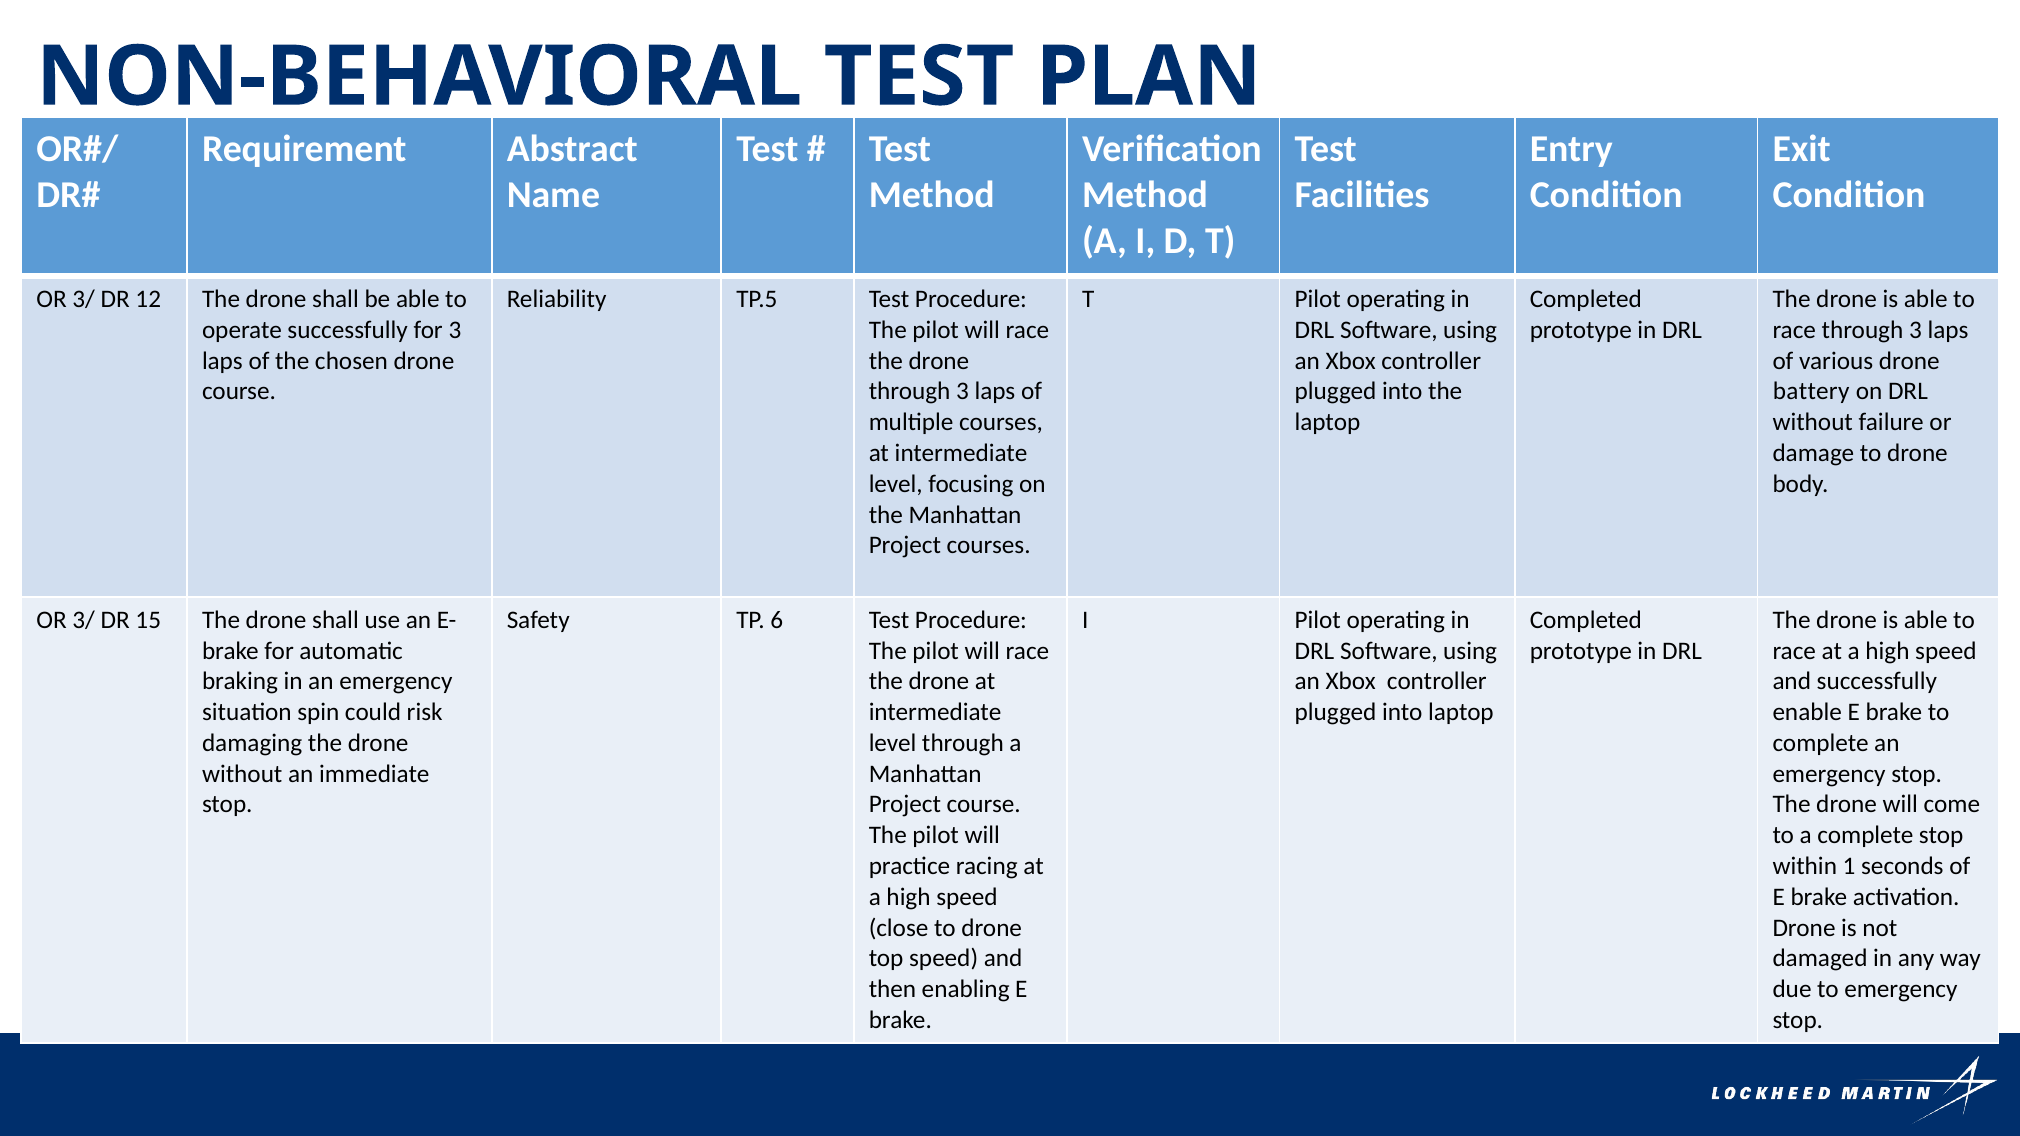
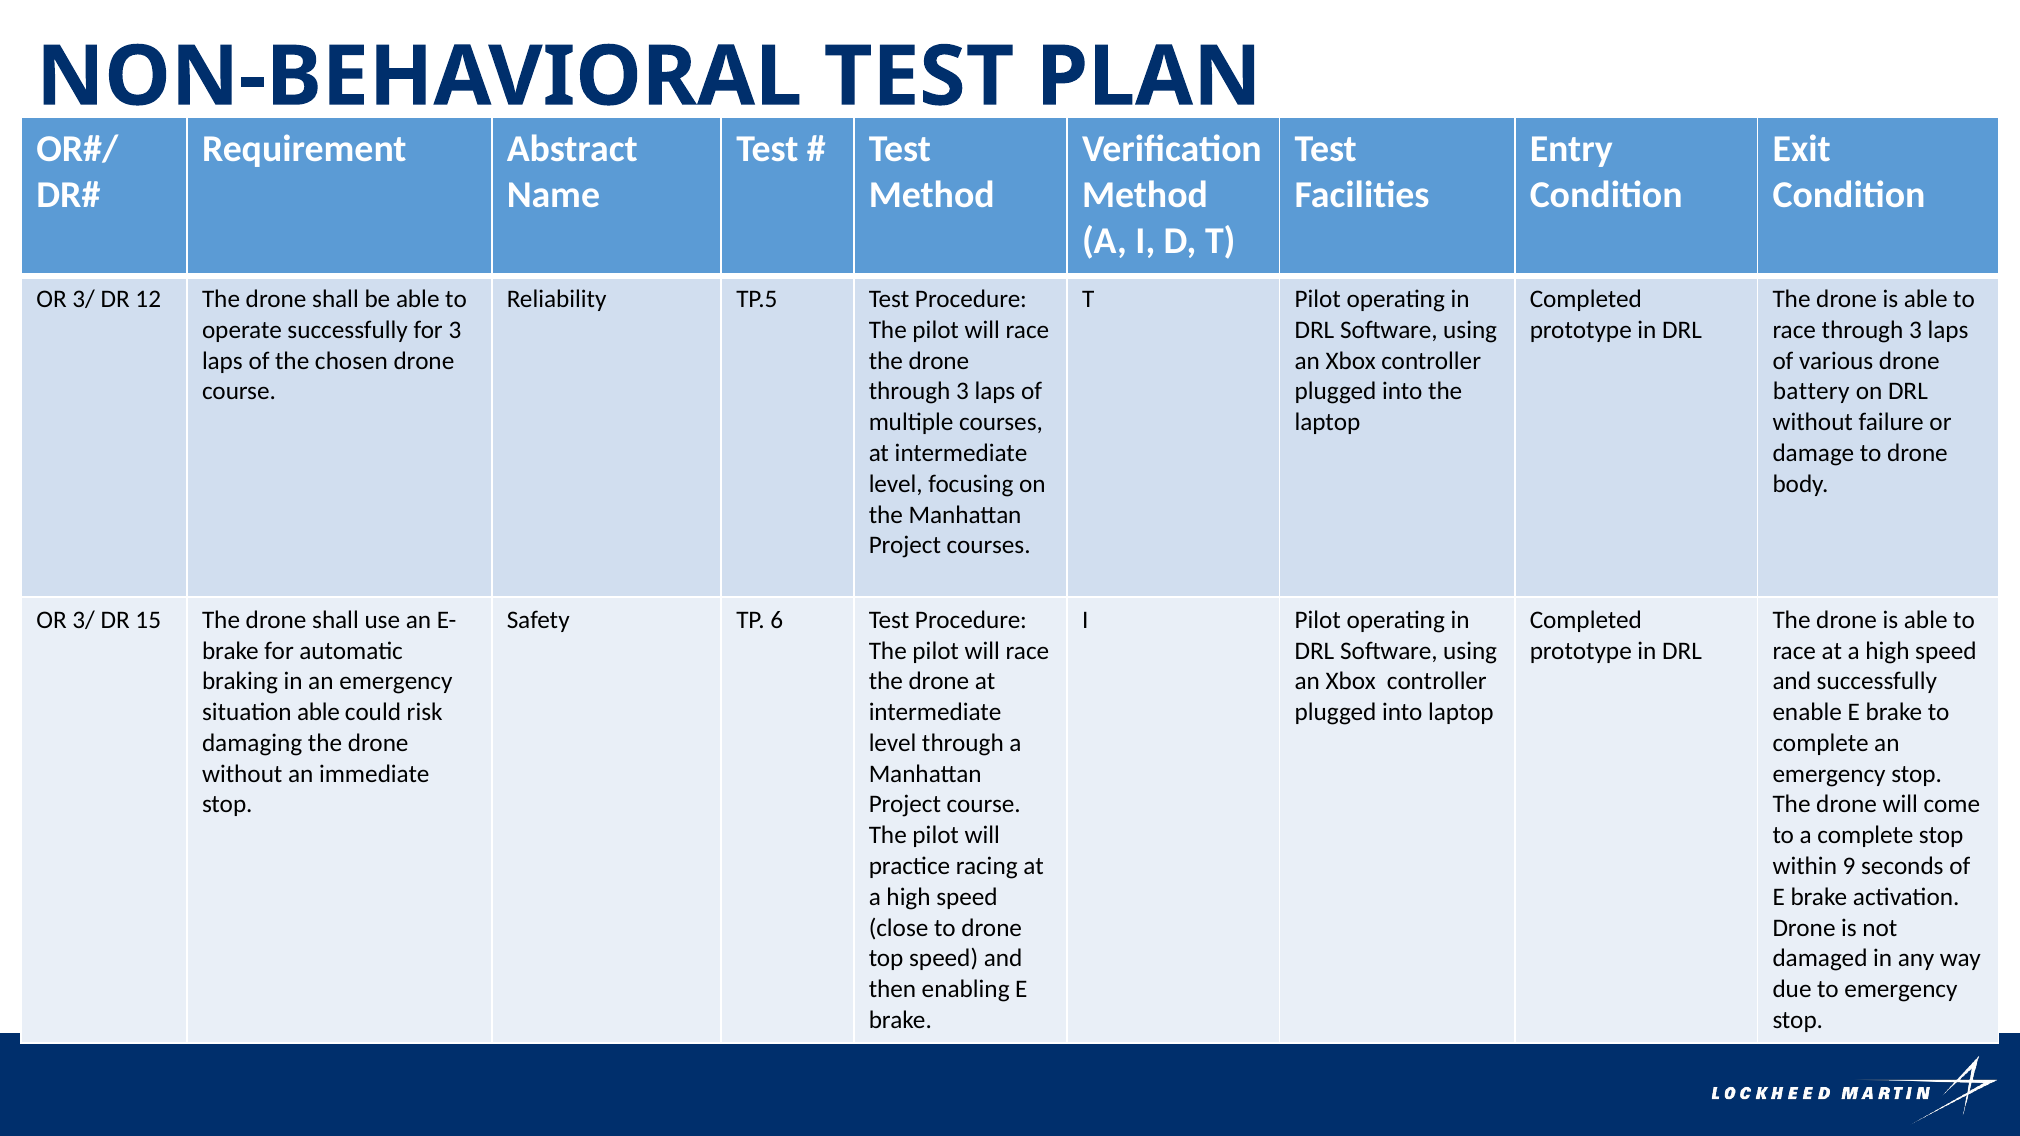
situation spin: spin -> able
1: 1 -> 9
